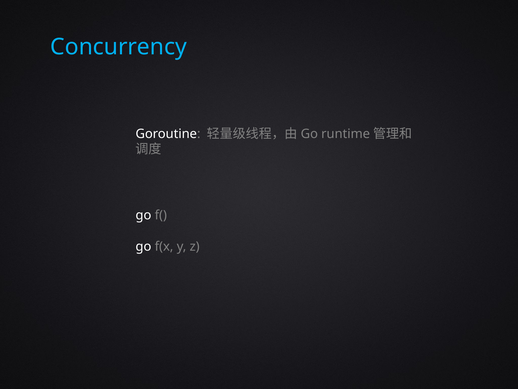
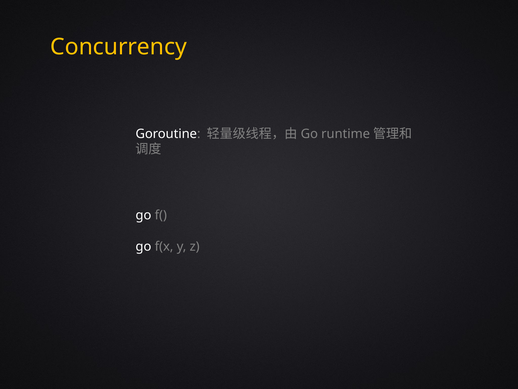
Concurrency colour: light blue -> yellow
